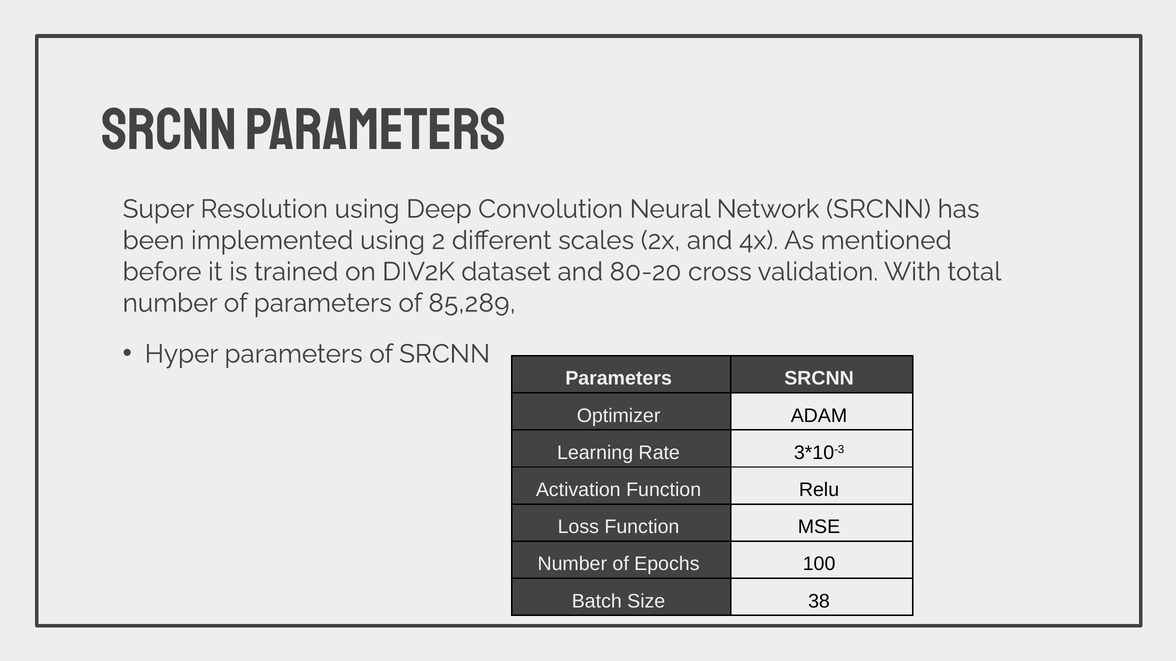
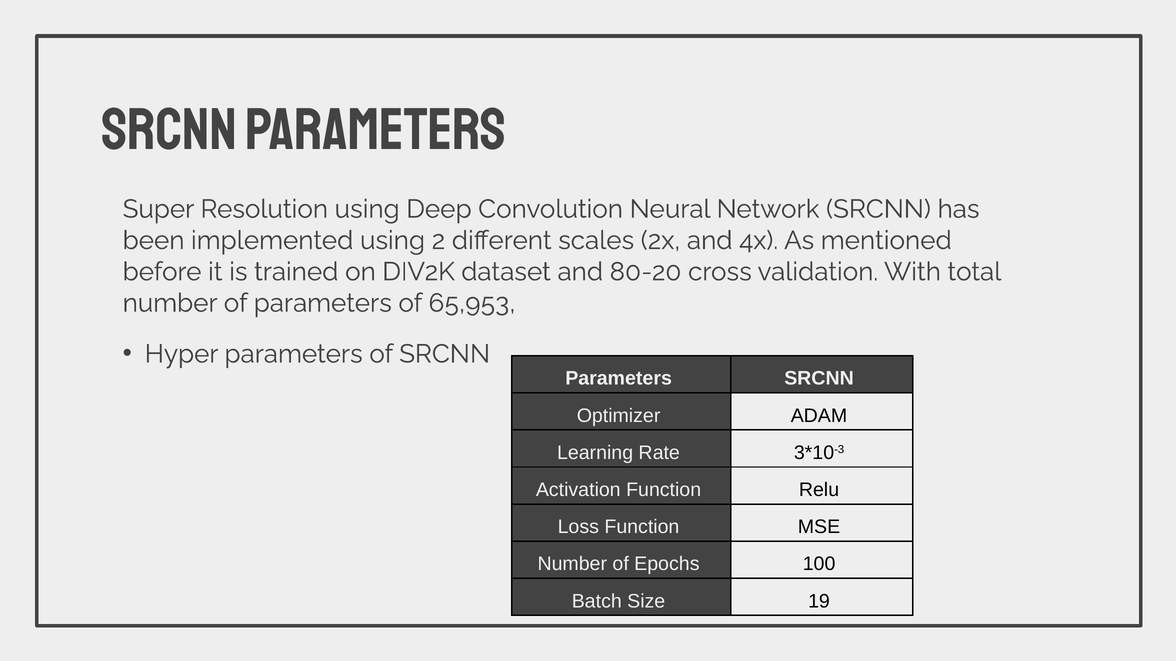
85,289: 85,289 -> 65,953
38: 38 -> 19
